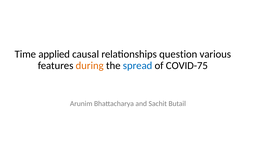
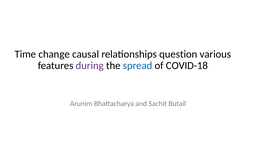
applied: applied -> change
during colour: orange -> purple
COVID-75: COVID-75 -> COVID-18
